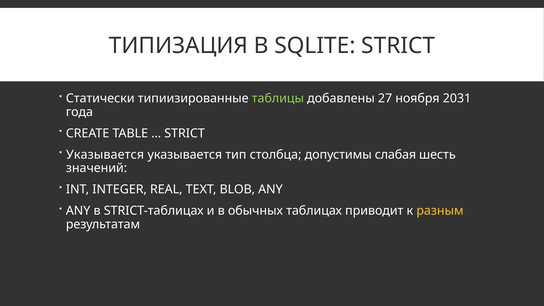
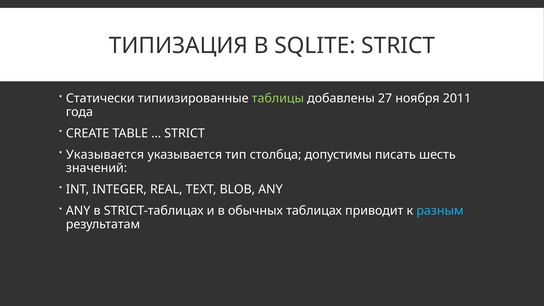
2031: 2031 -> 2011
слабая: слабая -> писать
разным colour: yellow -> light blue
